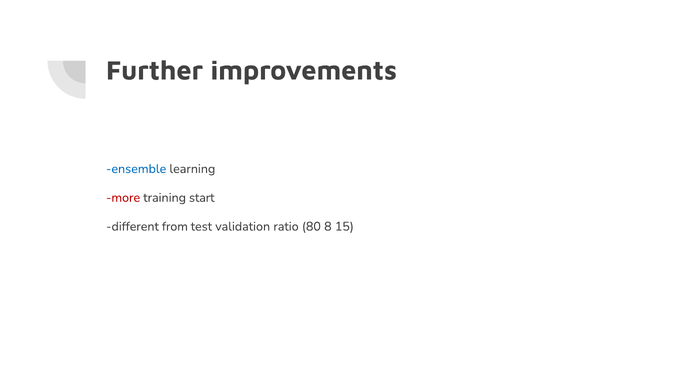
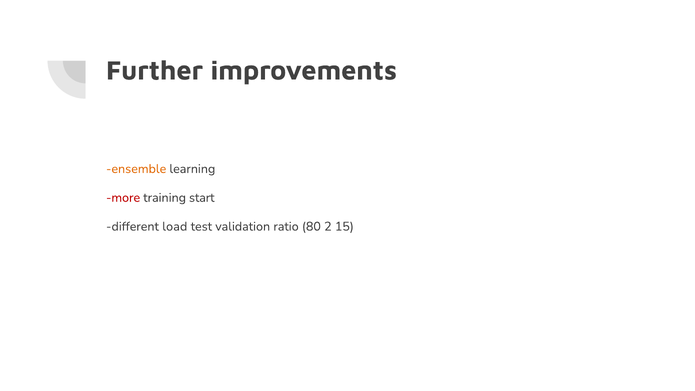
ensemble colour: blue -> orange
from: from -> load
8: 8 -> 2
